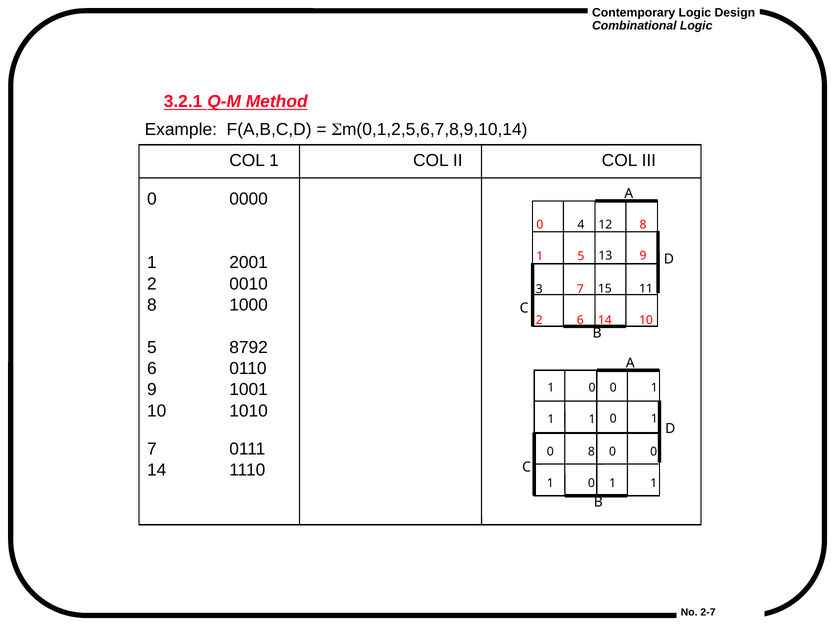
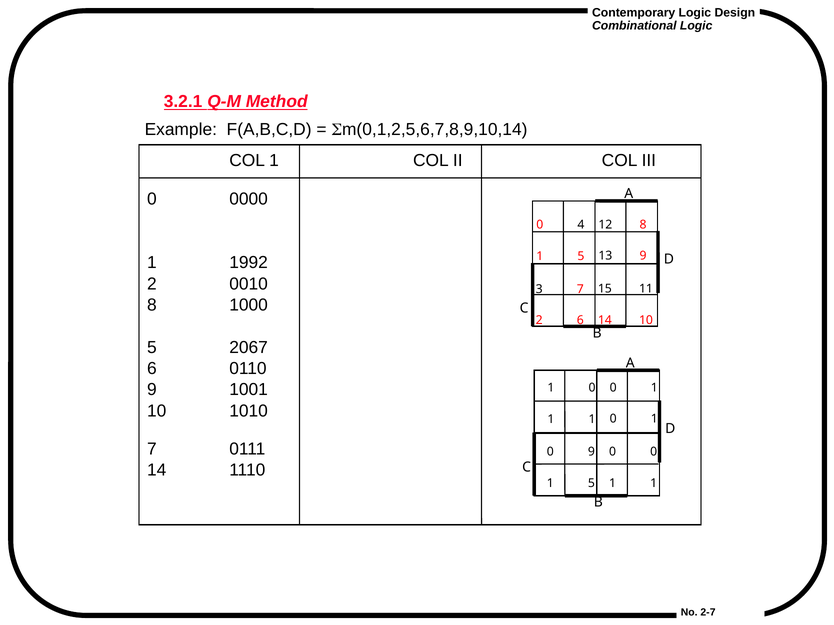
2001: 2001 -> 1992
8792: 8792 -> 2067
0 8: 8 -> 9
0 at (591, 483): 0 -> 5
